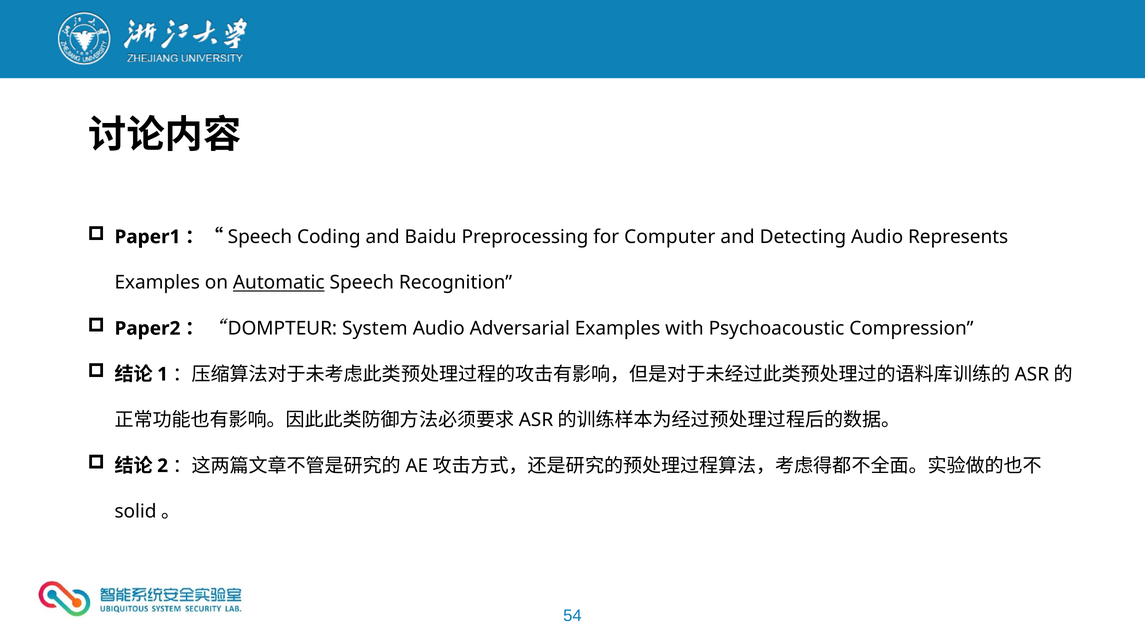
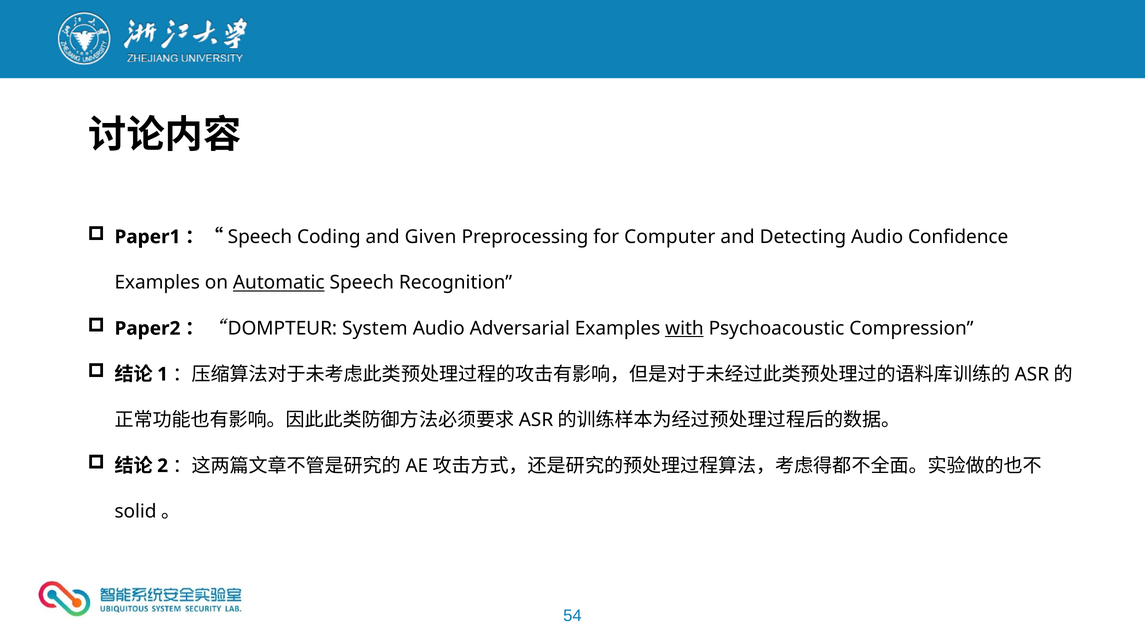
Baidu: Baidu -> Given
Represents: Represents -> Confidence
with underline: none -> present
